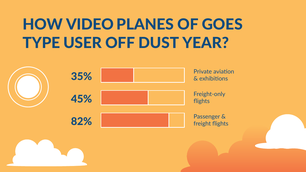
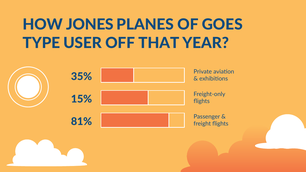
VIDEO: VIDEO -> JONES
DUST: DUST -> THAT
45%: 45% -> 15%
82%: 82% -> 81%
